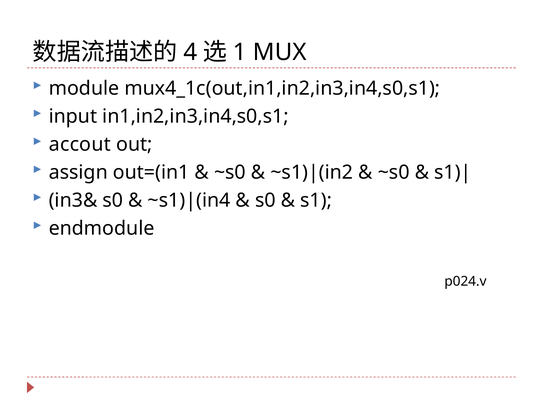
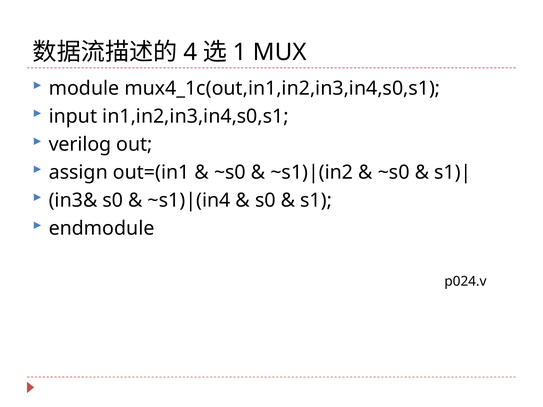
accout: accout -> verilog
